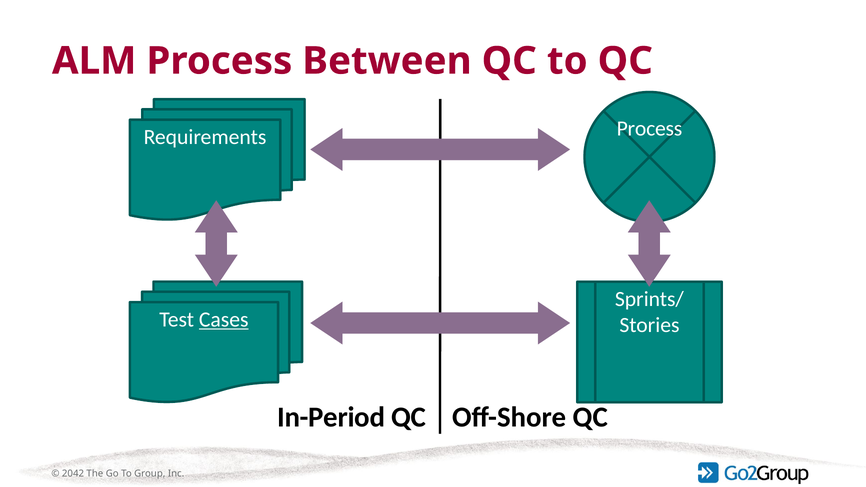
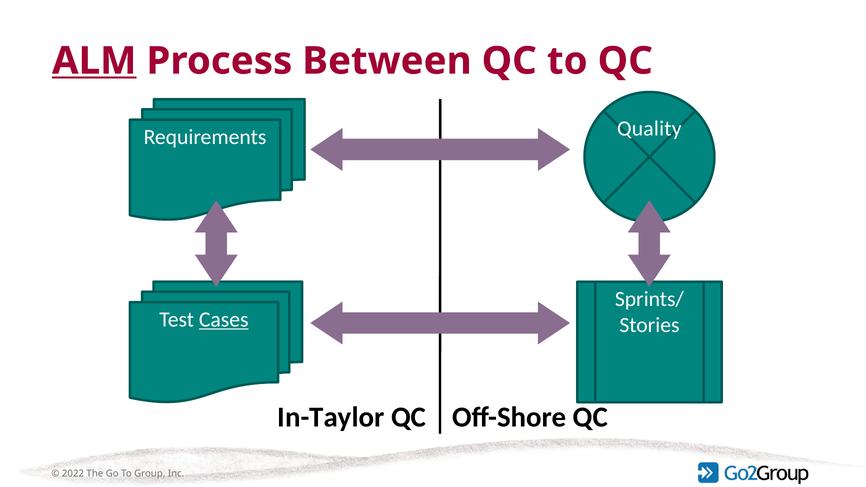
ALM underline: none -> present
Process at (649, 129): Process -> Quality
In-Period: In-Period -> In-Taylor
2042: 2042 -> 2022
